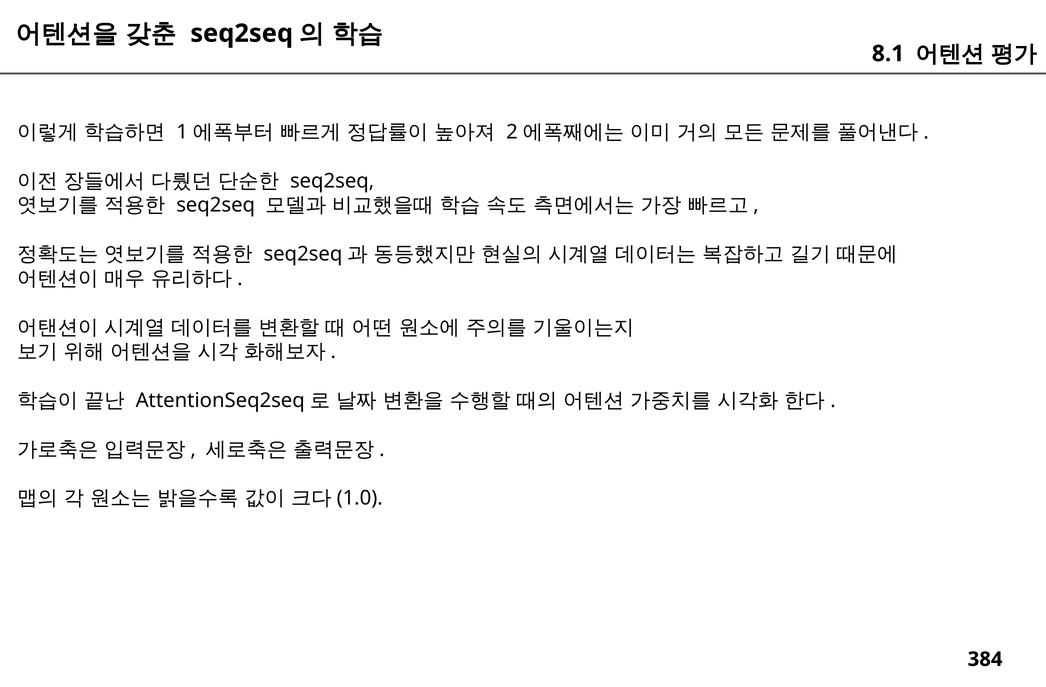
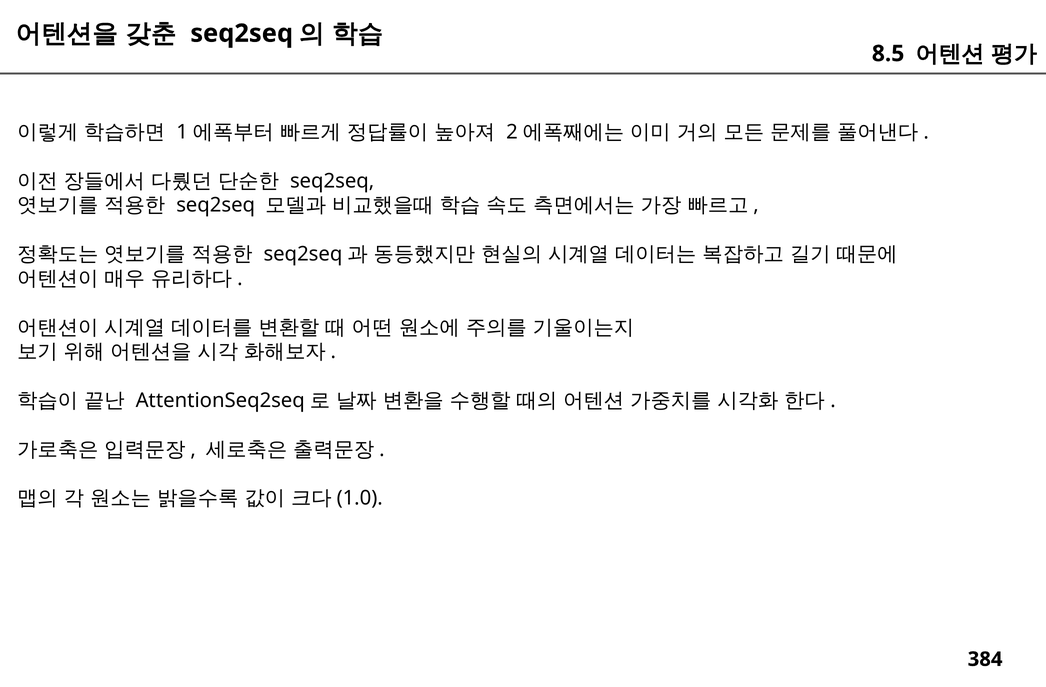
8.1: 8.1 -> 8.5
